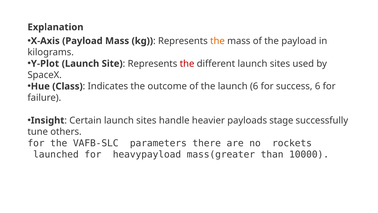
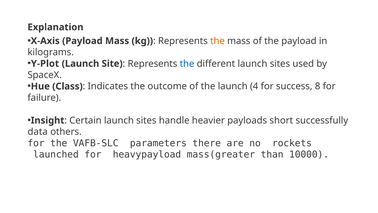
the at (187, 64) colour: red -> blue
launch 6: 6 -> 4
success 6: 6 -> 8
stage: stage -> short
tune: tune -> data
